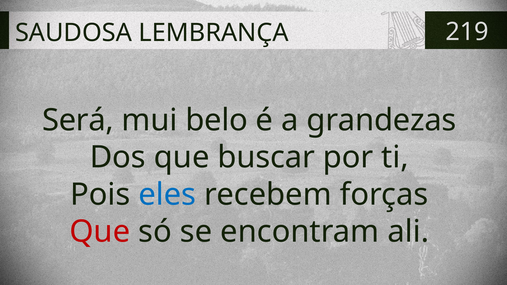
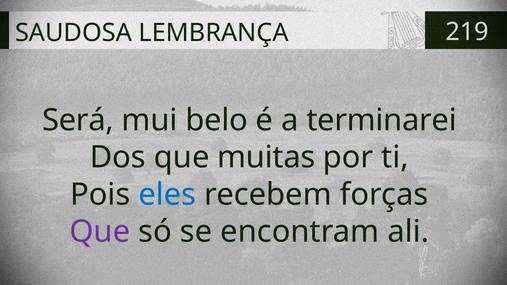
grandezas: grandezas -> terminarei
buscar: buscar -> muitas
Que at (100, 232) colour: red -> purple
